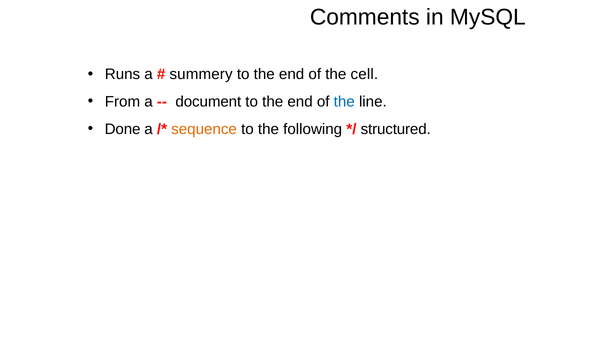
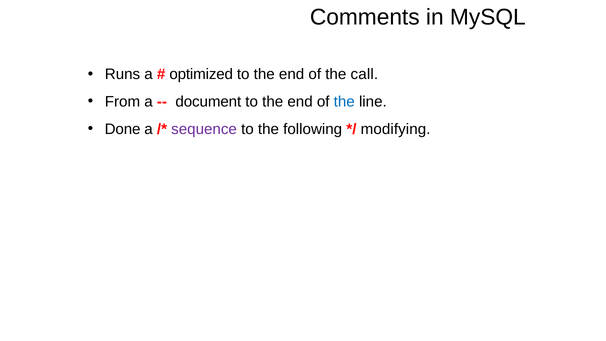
summery: summery -> optimized
cell: cell -> call
sequence colour: orange -> purple
structured: structured -> modifying
